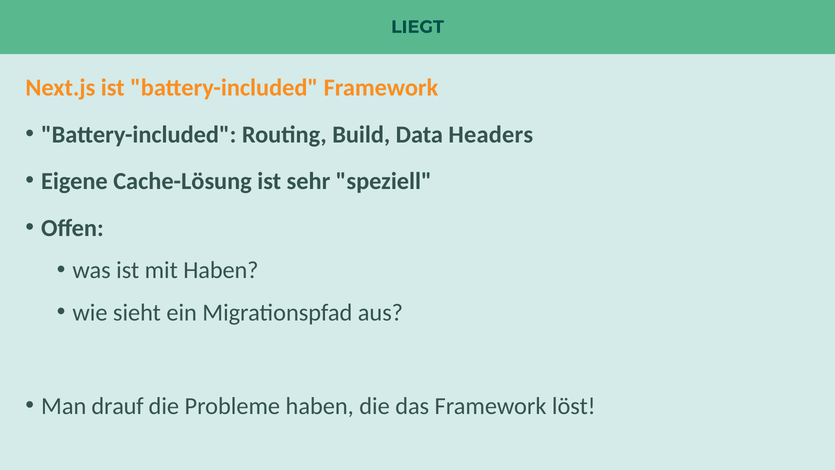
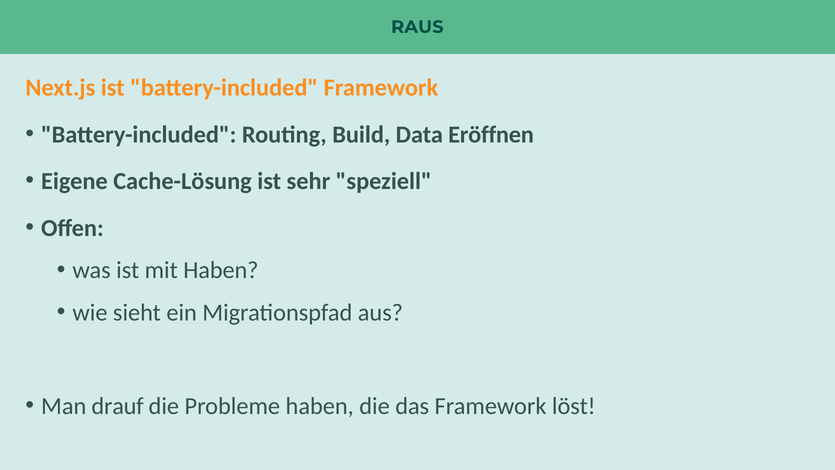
LIEGT: LIEGT -> RAUS
Headers: Headers -> Eröffnen
